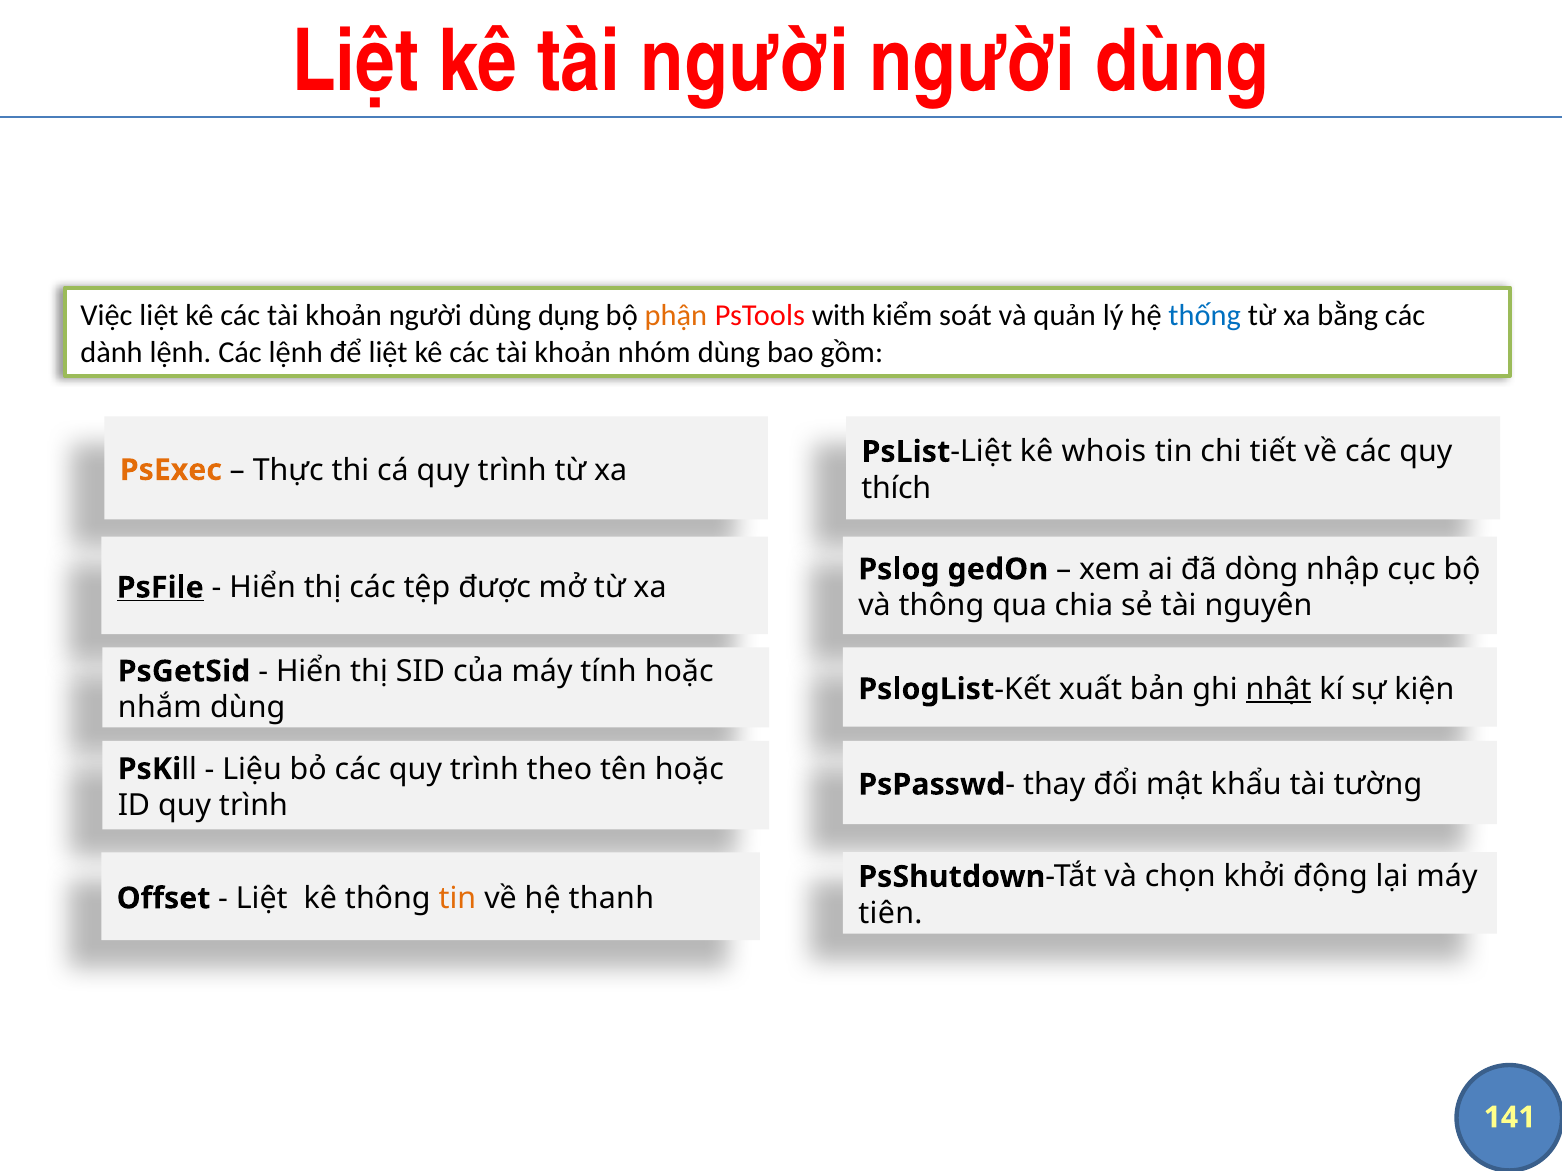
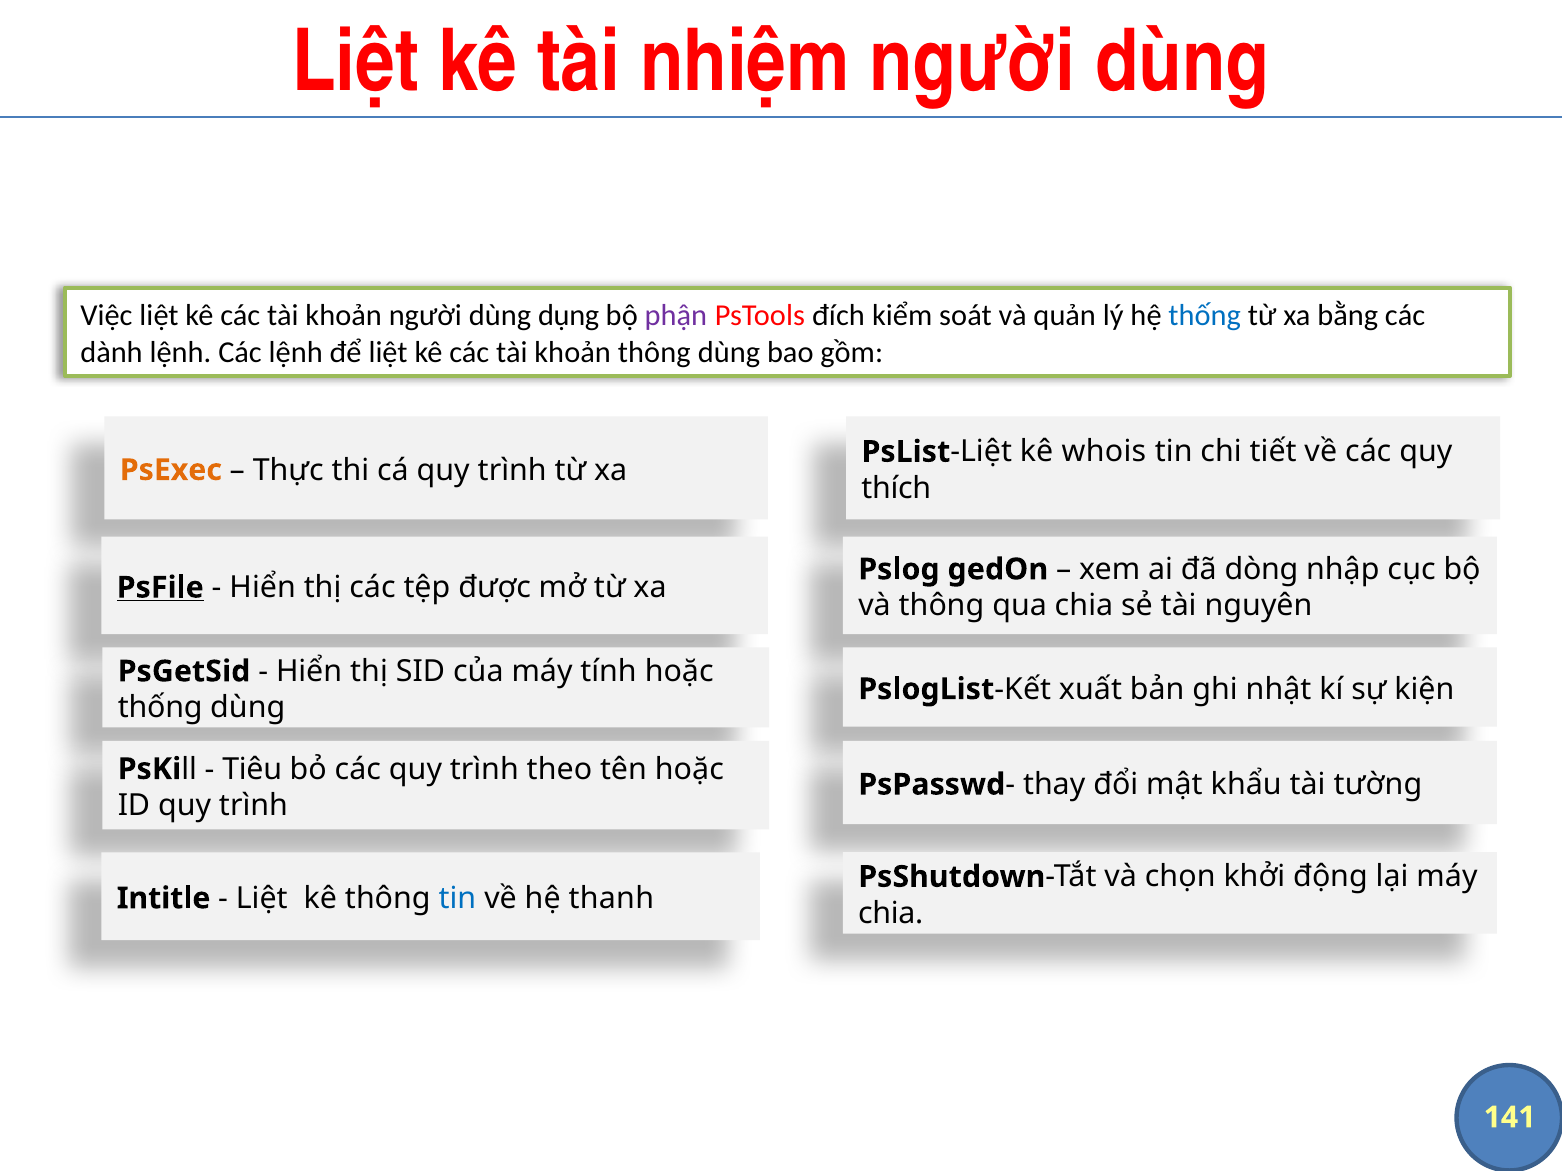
tài người: người -> nhiệm
phận colour: orange -> purple
with: with -> đích
khoản nhóm: nhóm -> thông
nhật underline: present -> none
nhắm at (160, 708): nhắm -> thống
Liệu: Liệu -> Tiêu
Offset: Offset -> Intitle
tin at (457, 899) colour: orange -> blue
tiên at (890, 914): tiên -> chia
